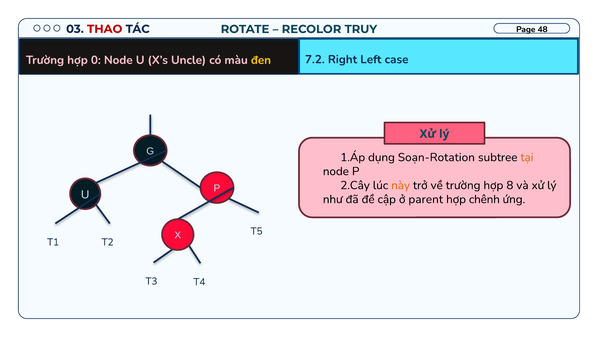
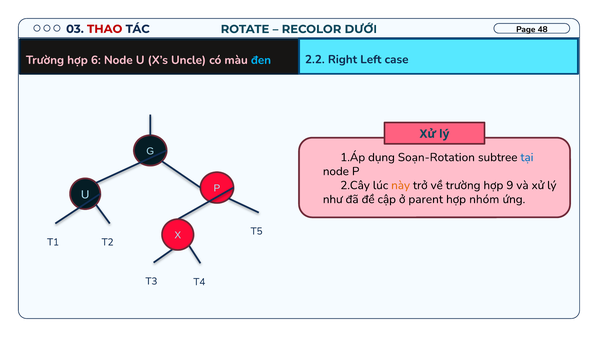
TRUY: TRUY -> DƯỚI
7.2: 7.2 -> 2.2
0: 0 -> 6
đen colour: yellow -> light blue
tại colour: orange -> blue
8: 8 -> 9
chênh: chênh -> nhóm
